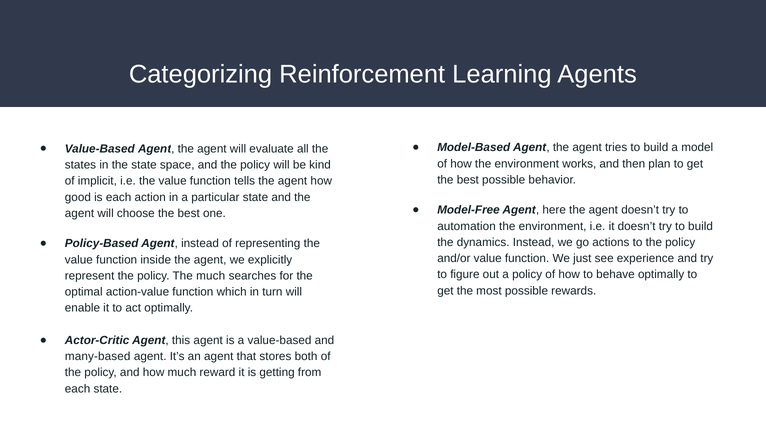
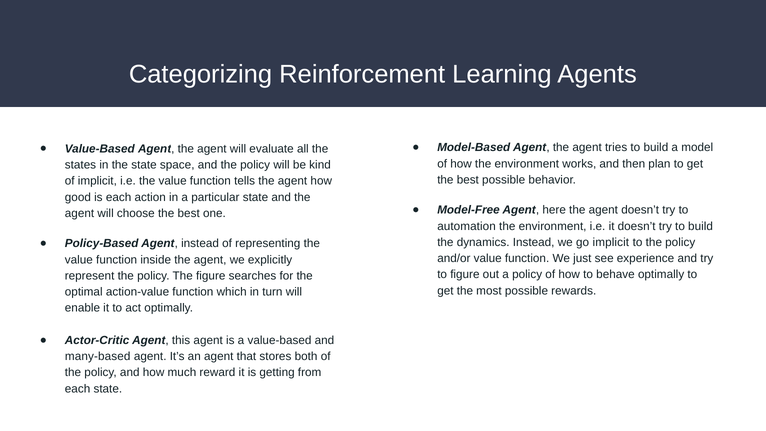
go actions: actions -> implicit
The much: much -> figure
